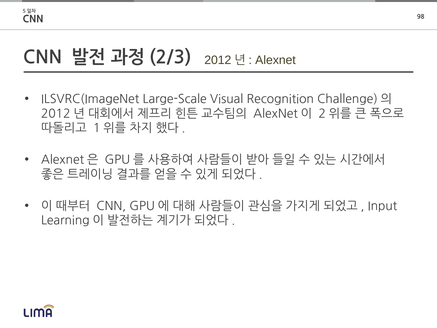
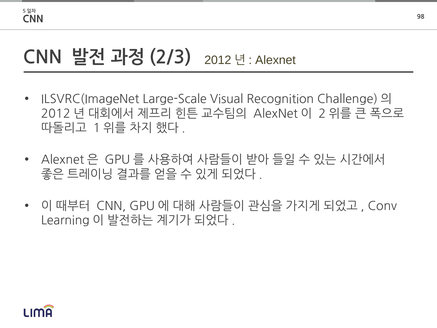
Input: Input -> Conv
